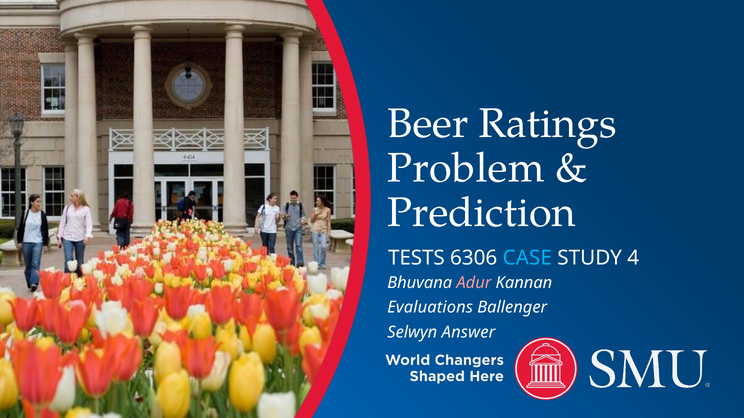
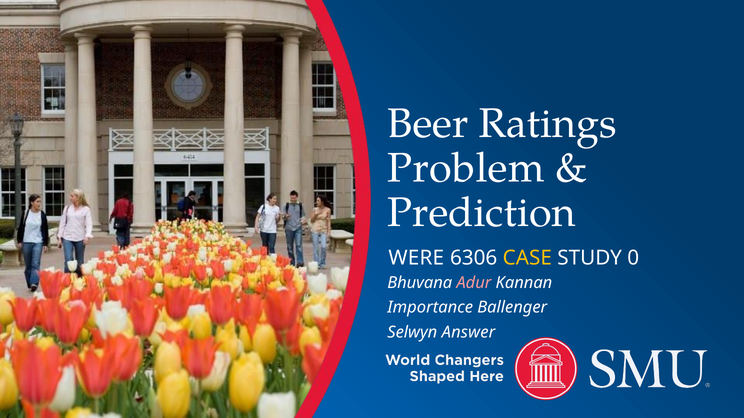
TESTS: TESTS -> WERE
CASE colour: light blue -> yellow
4: 4 -> 0
Evaluations: Evaluations -> Importance
